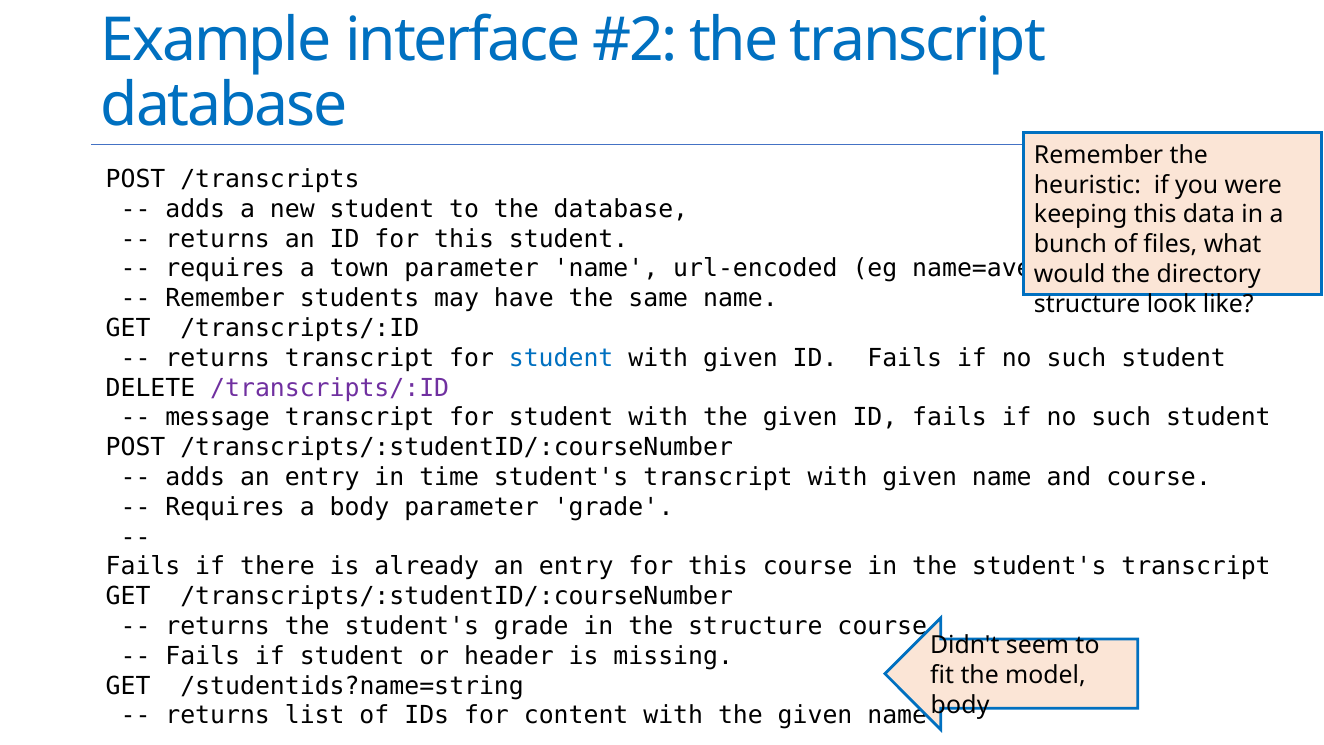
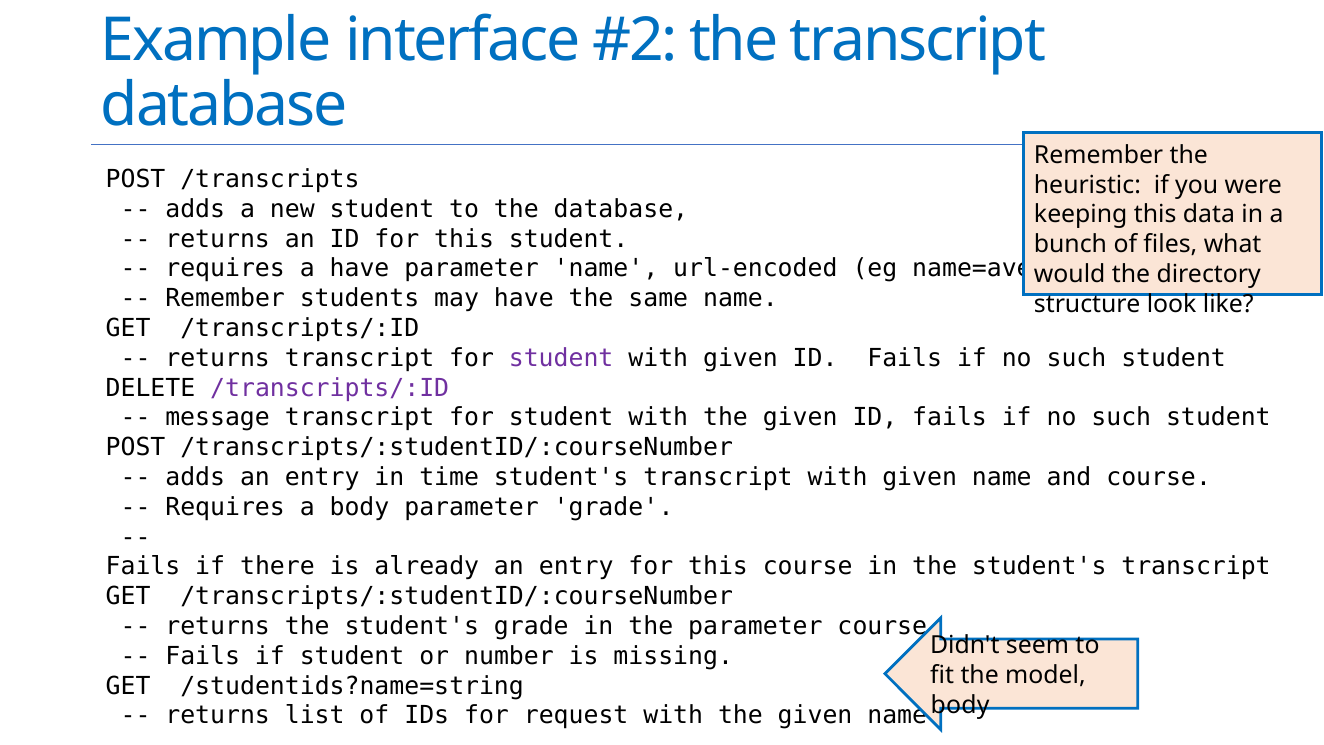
a town: town -> have
student at (561, 358) colour: blue -> purple
the structure: structure -> parameter
header: header -> number
content: content -> request
